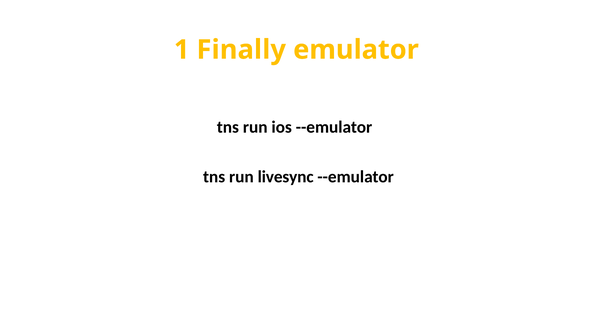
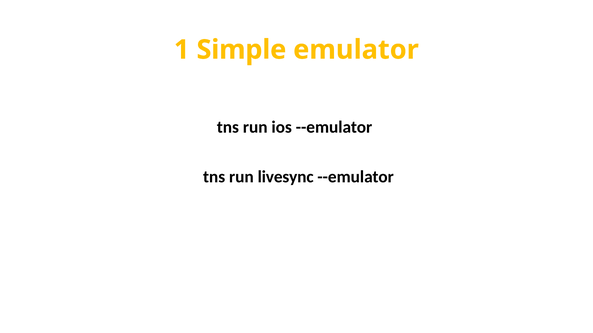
Finally: Finally -> Simple
